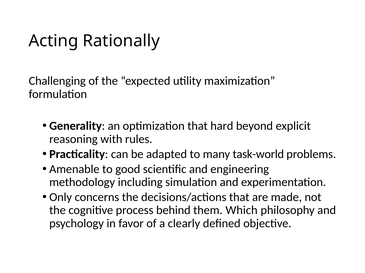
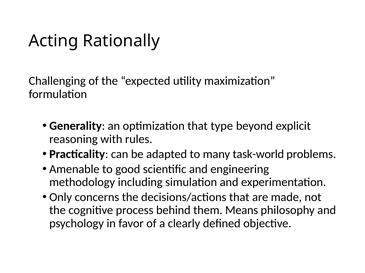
hard: hard -> type
Which: Which -> Means
